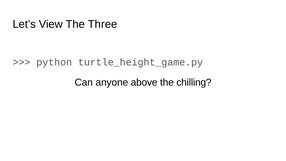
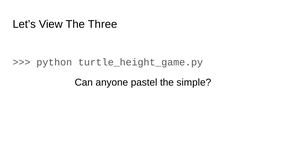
above: above -> pastel
chilling: chilling -> simple
